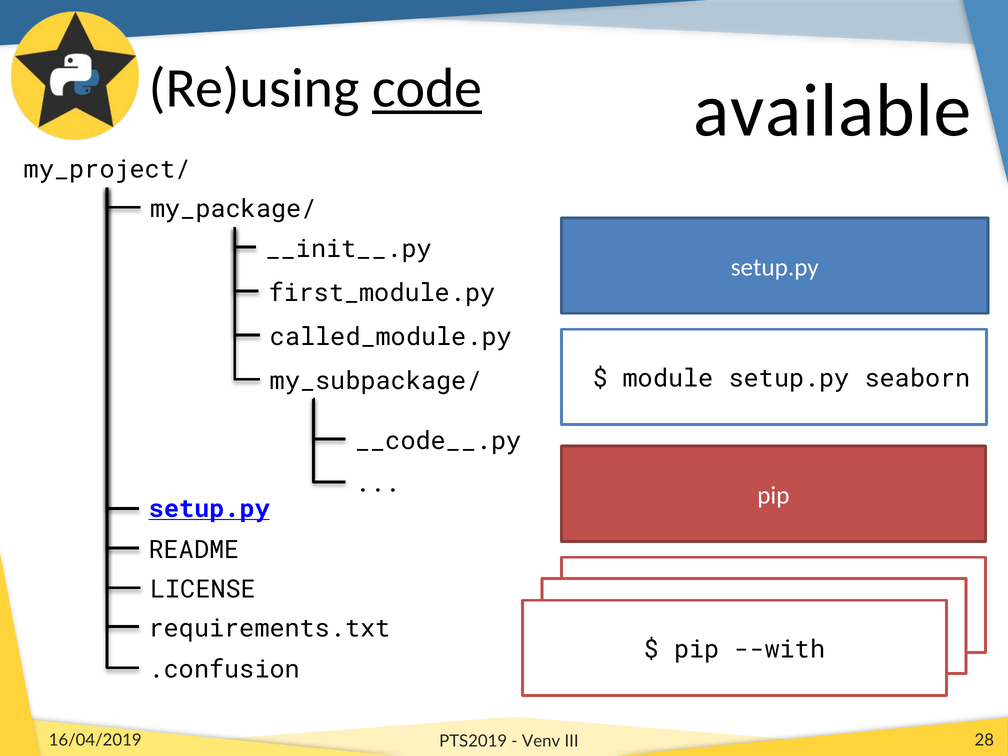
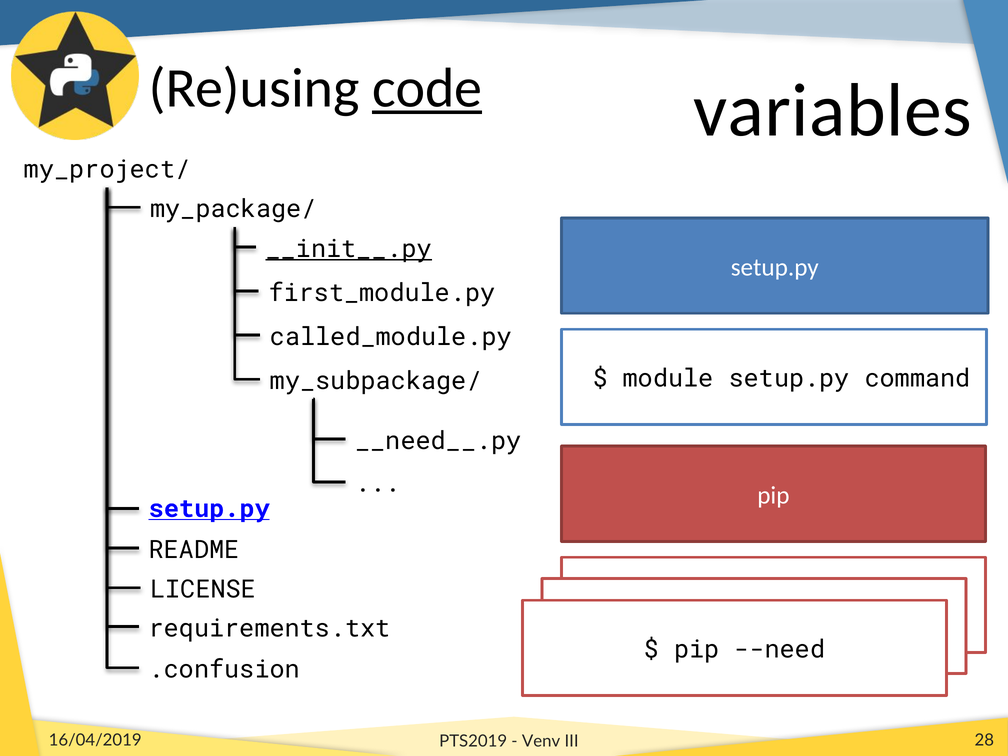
available: available -> variables
__init__.py underline: none -> present
seaborn: seaborn -> command
__code__.py: __code__.py -> __need__.py
--with: --with -> --need
